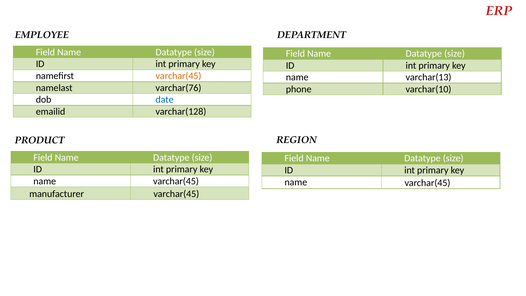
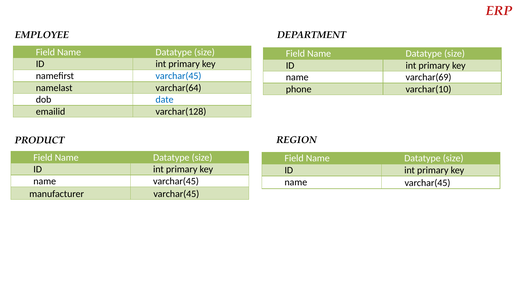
varchar(45 at (178, 76) colour: orange -> blue
varchar(13: varchar(13 -> varchar(69
varchar(76: varchar(76 -> varchar(64
